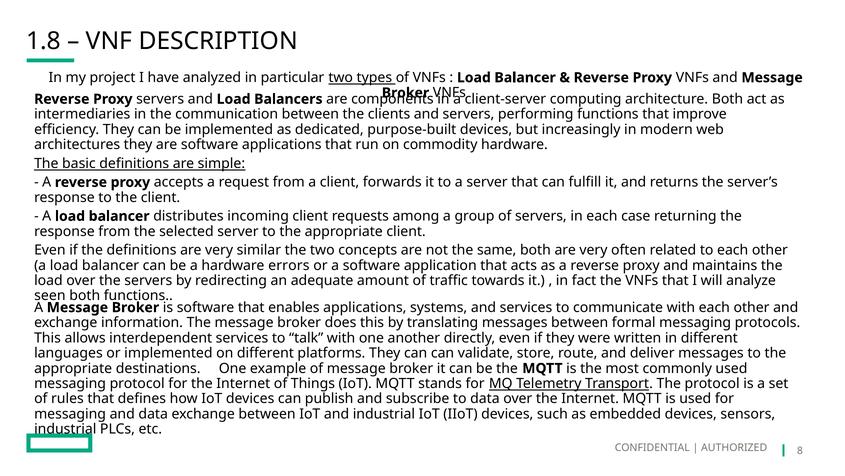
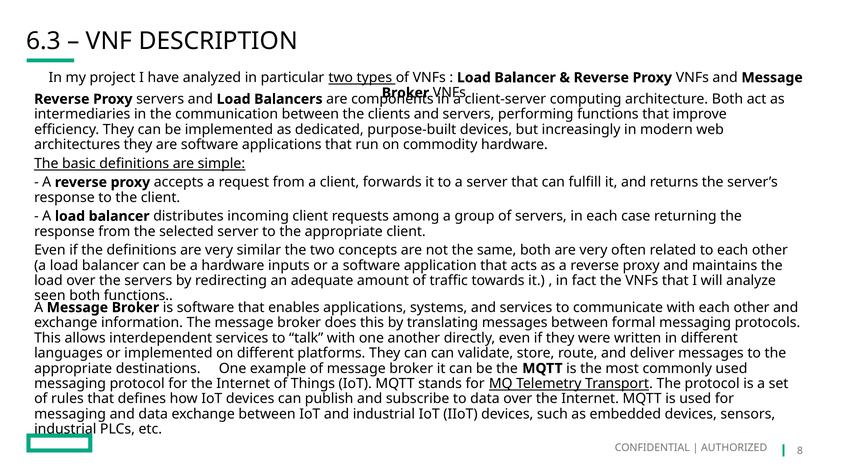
1.8: 1.8 -> 6.3
errors: errors -> inputs
